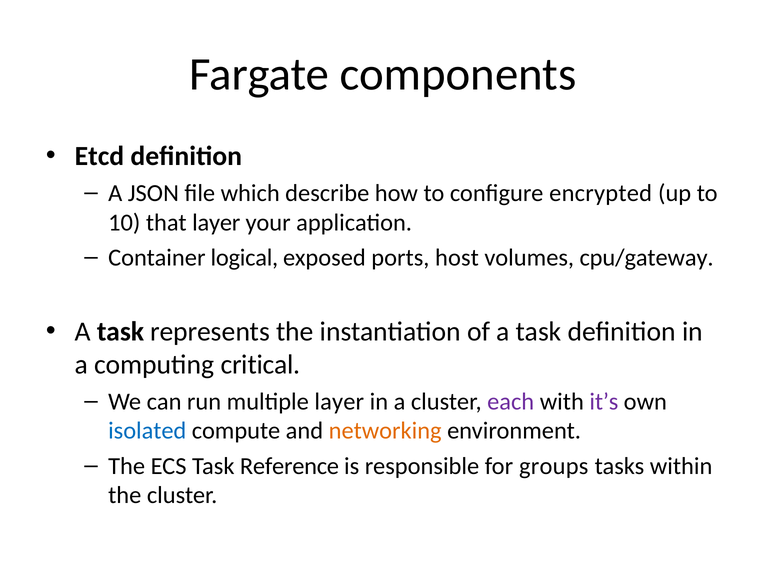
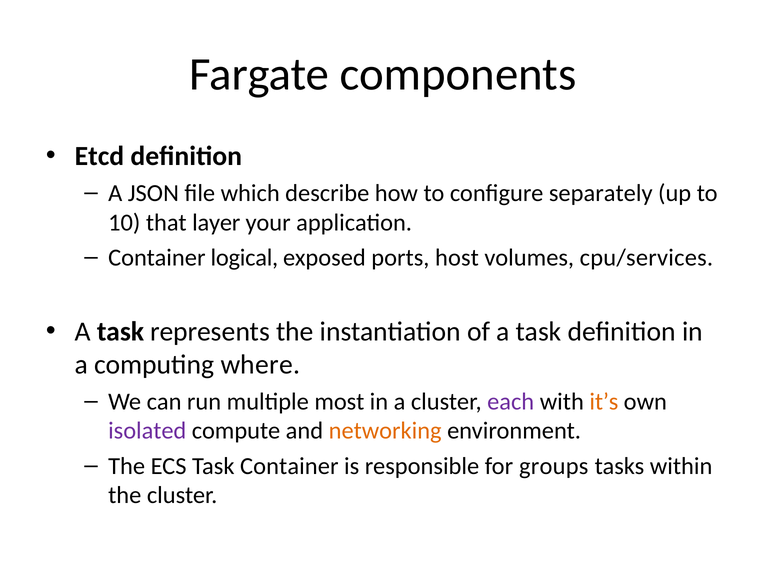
encrypted: encrypted -> separately
cpu/gateway: cpu/gateway -> cpu/services
critical: critical -> where
multiple layer: layer -> most
it’s colour: purple -> orange
isolated colour: blue -> purple
Task Reference: Reference -> Container
